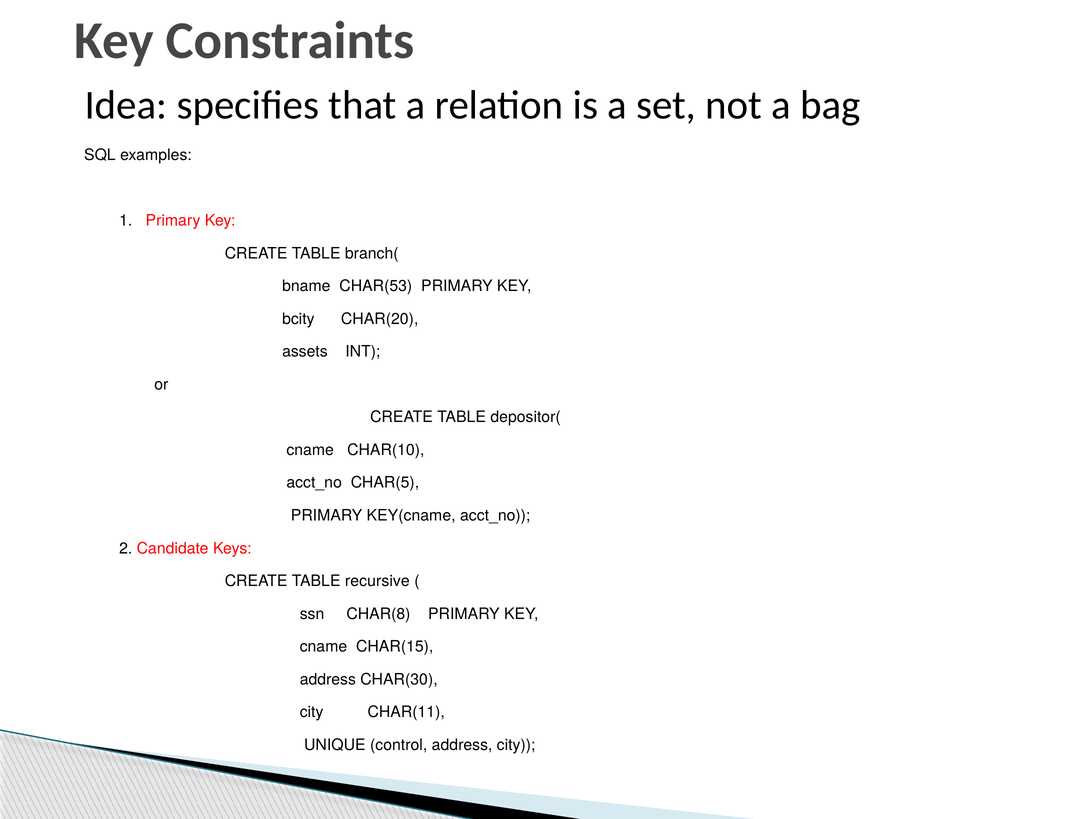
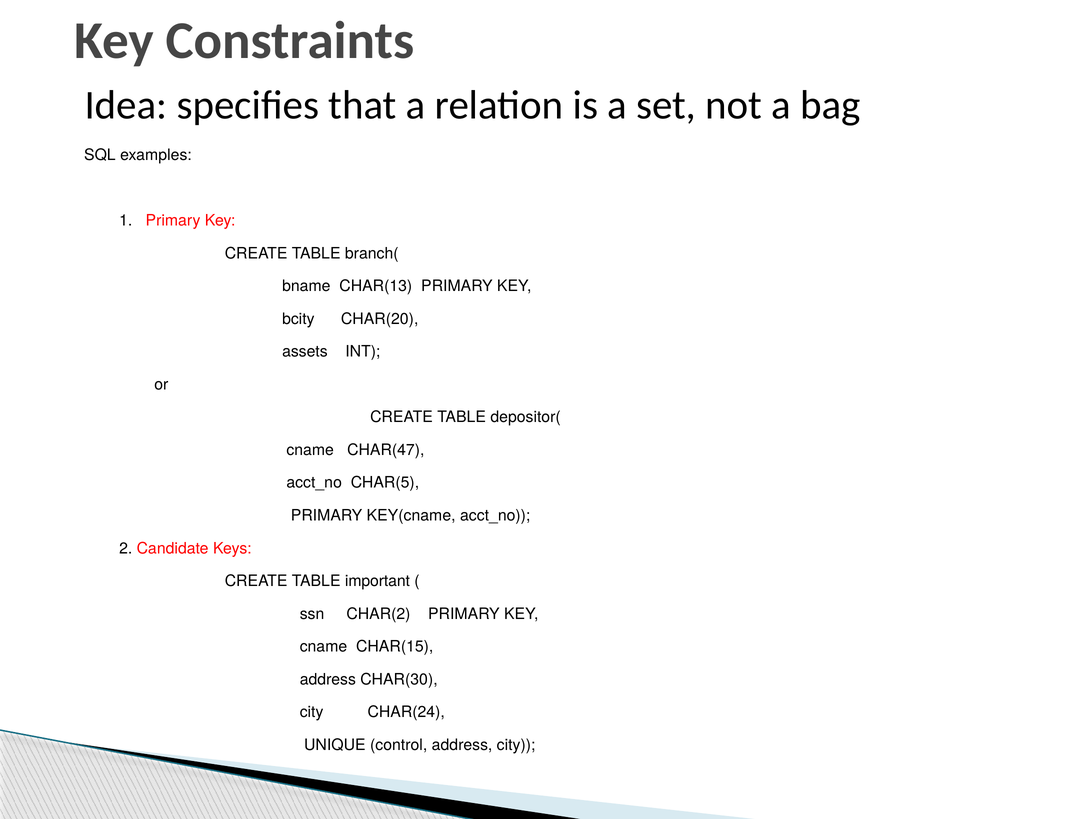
CHAR(53: CHAR(53 -> CHAR(13
CHAR(10: CHAR(10 -> CHAR(47
recursive: recursive -> important
CHAR(8: CHAR(8 -> CHAR(2
CHAR(11: CHAR(11 -> CHAR(24
